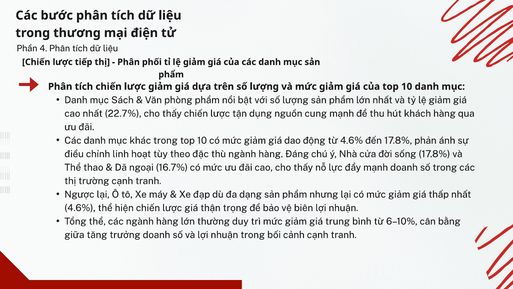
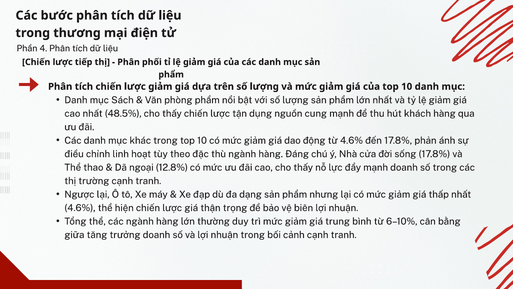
22.7%: 22.7% -> 48.5%
16.7%: 16.7% -> 12.8%
